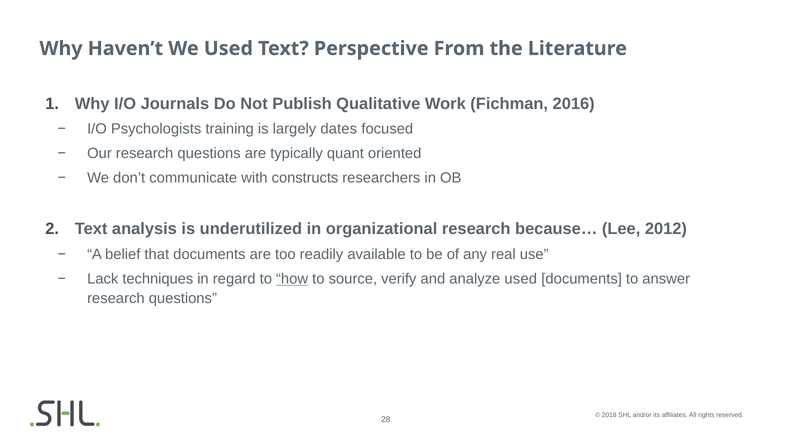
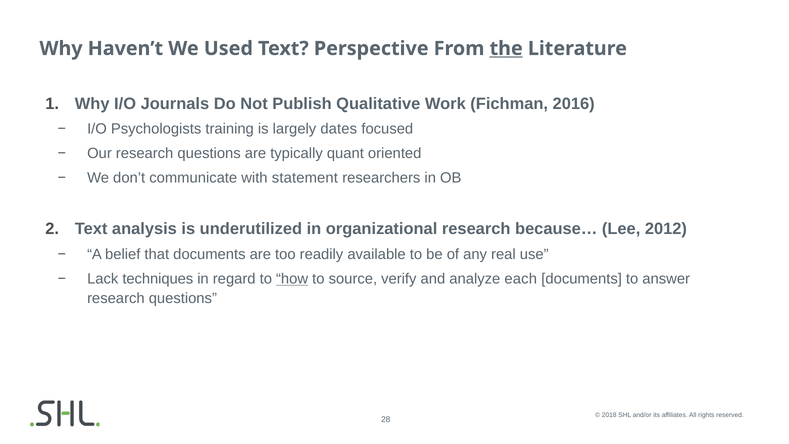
the underline: none -> present
constructs: constructs -> statement
analyze used: used -> each
